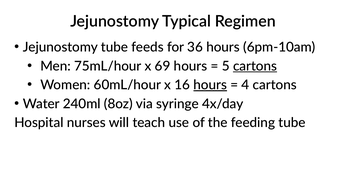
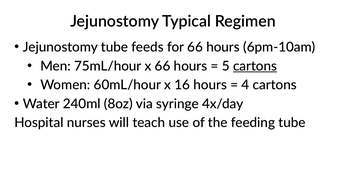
for 36: 36 -> 66
x 69: 69 -> 66
hours at (210, 85) underline: present -> none
